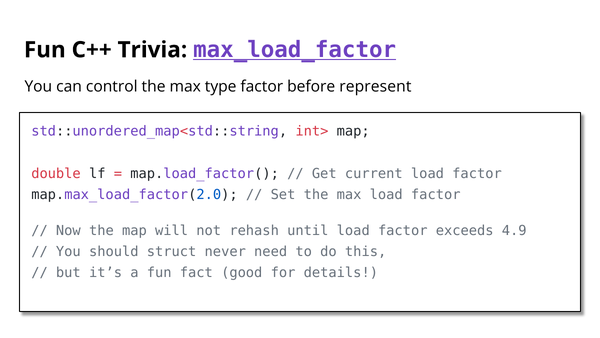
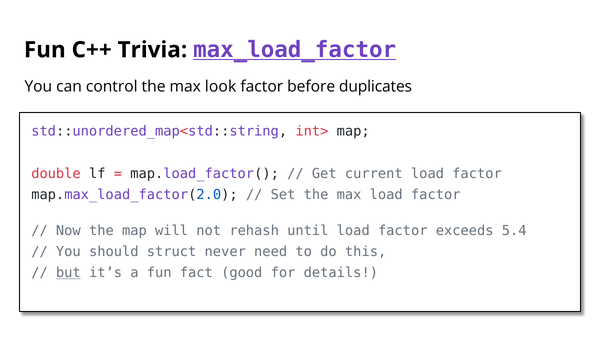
type: type -> look
represent: represent -> duplicates
4.9: 4.9 -> 5.4
but underline: none -> present
